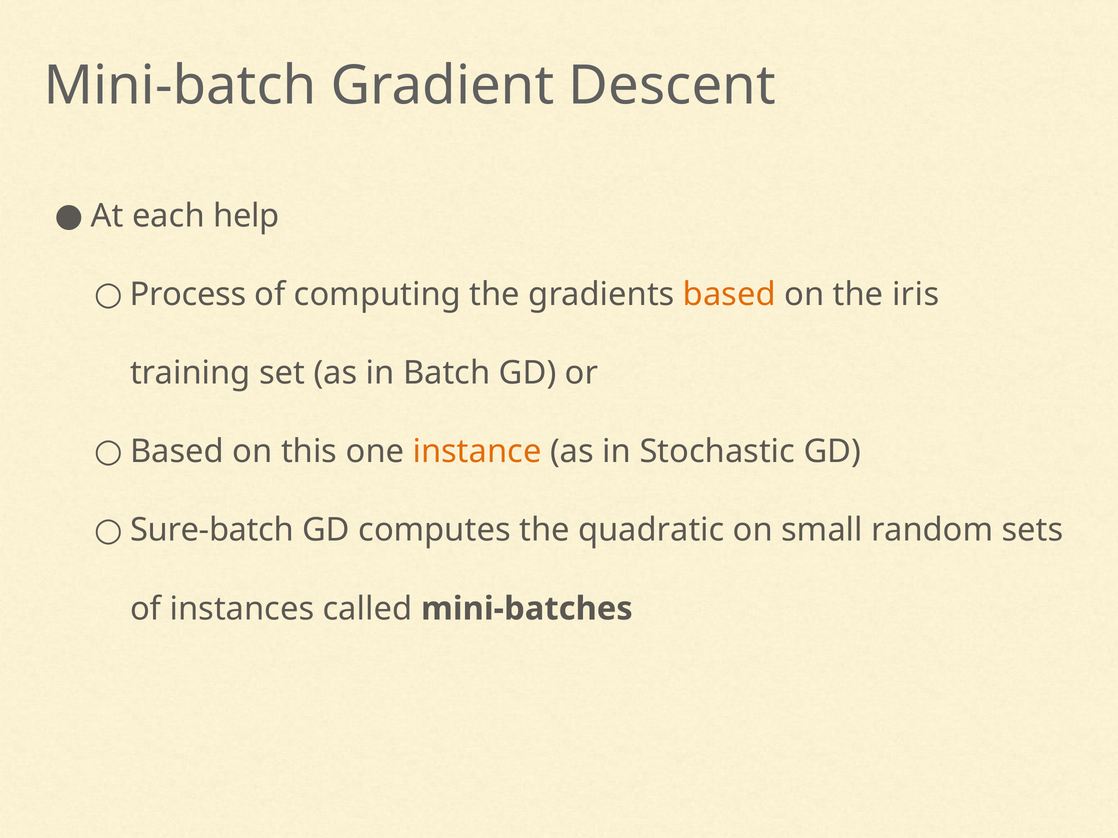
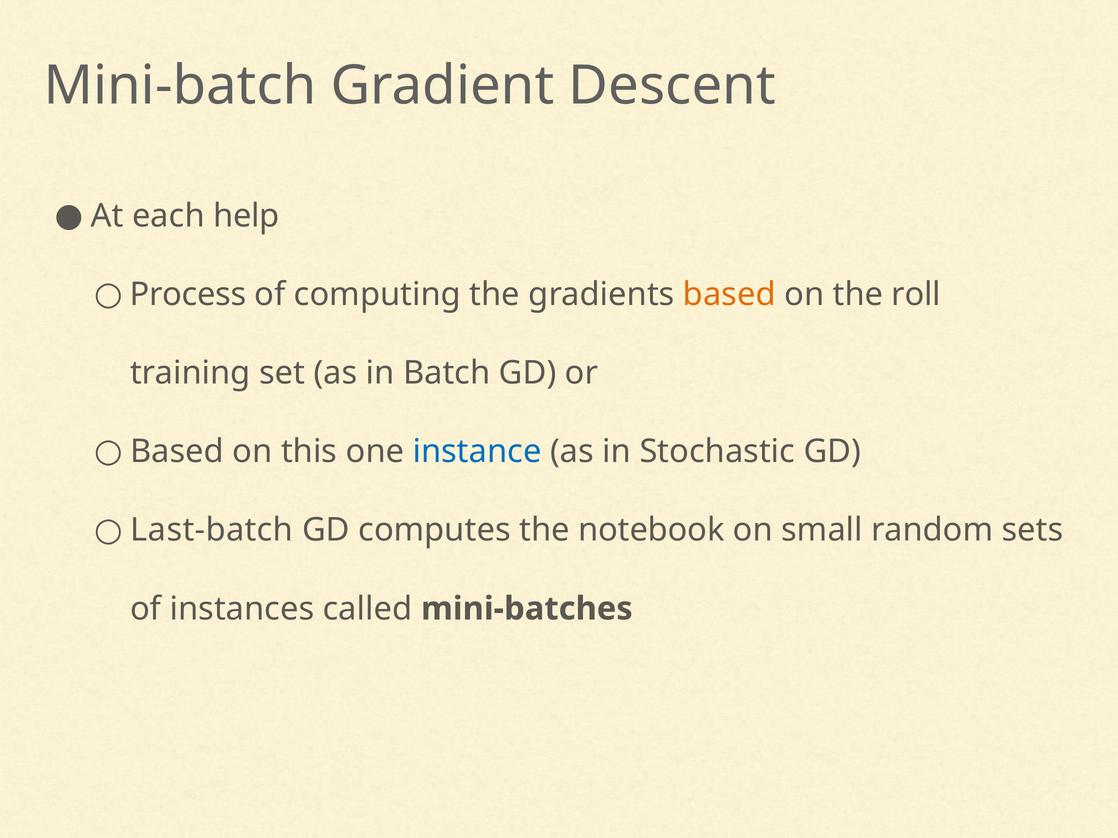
iris: iris -> roll
instance colour: orange -> blue
Sure-batch: Sure-batch -> Last-batch
quadratic: quadratic -> notebook
